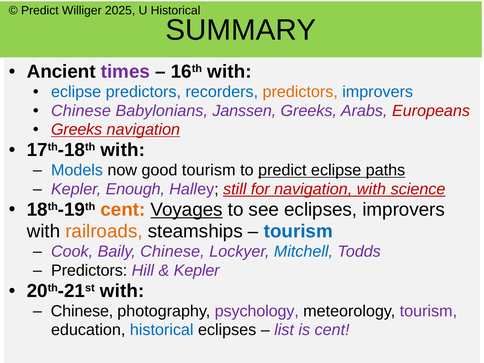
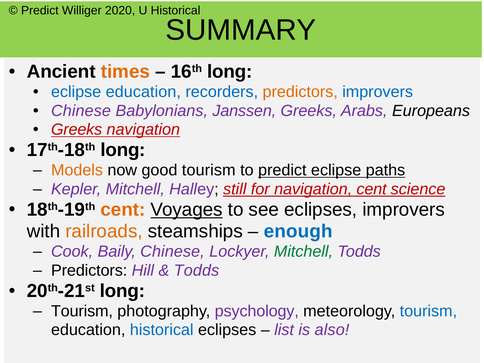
2025: 2025 -> 2020
times colour: purple -> orange
16th with: with -> long
eclipse predictors: predictors -> education
Europeans colour: red -> black
17th-18th with: with -> long
Models colour: blue -> orange
Kepler Enough: Enough -> Mitchell
navigation with: with -> cent
tourism at (298, 231): tourism -> enough
Mitchell at (303, 252) colour: blue -> green
Kepler at (197, 270): Kepler -> Todds
20th-21st with: with -> long
Chinese at (82, 311): Chinese -> Tourism
tourism at (428, 311) colour: purple -> blue
is cent: cent -> also
